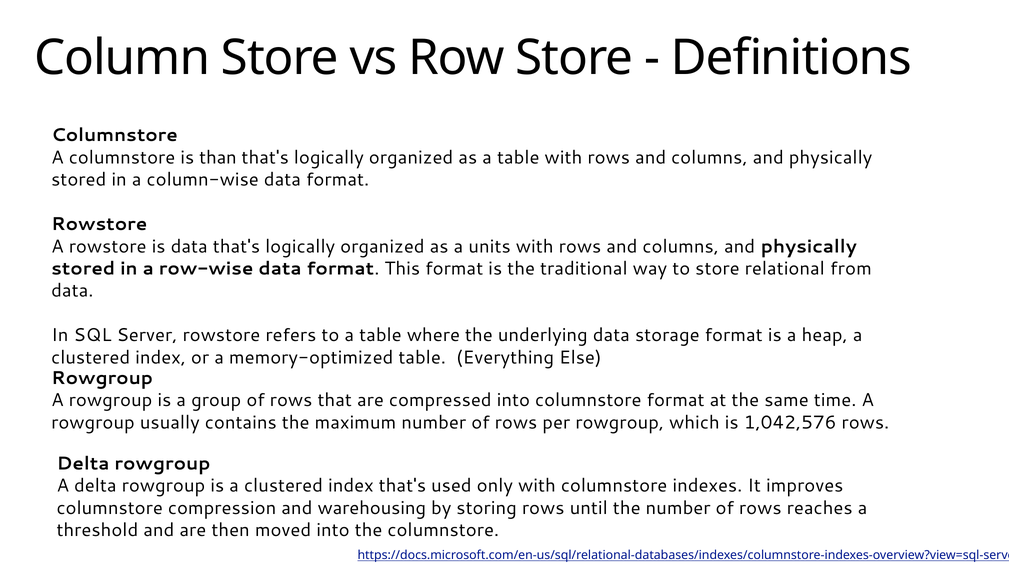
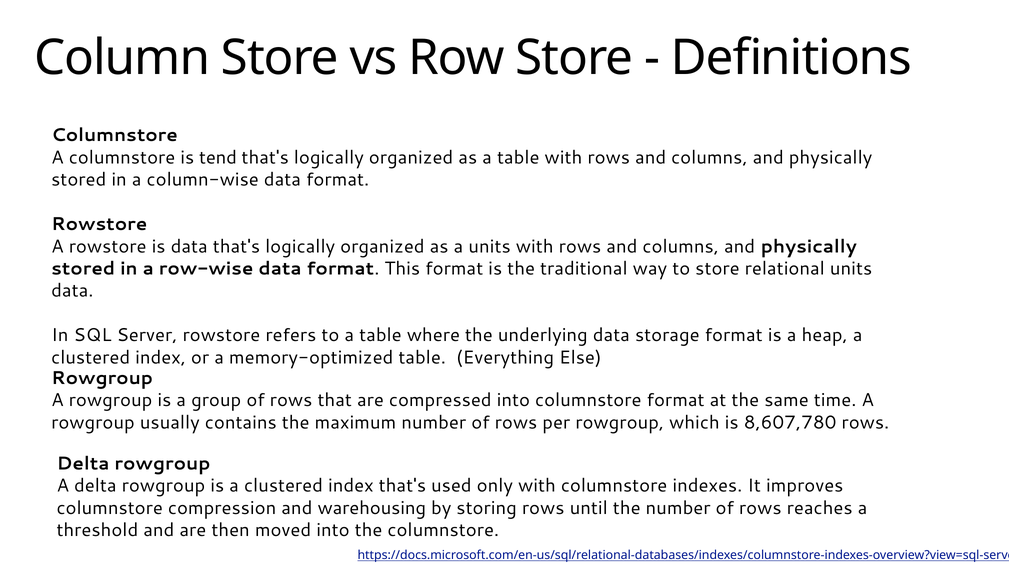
than: than -> tend
relational from: from -> units
1,042,576: 1,042,576 -> 8,607,780
